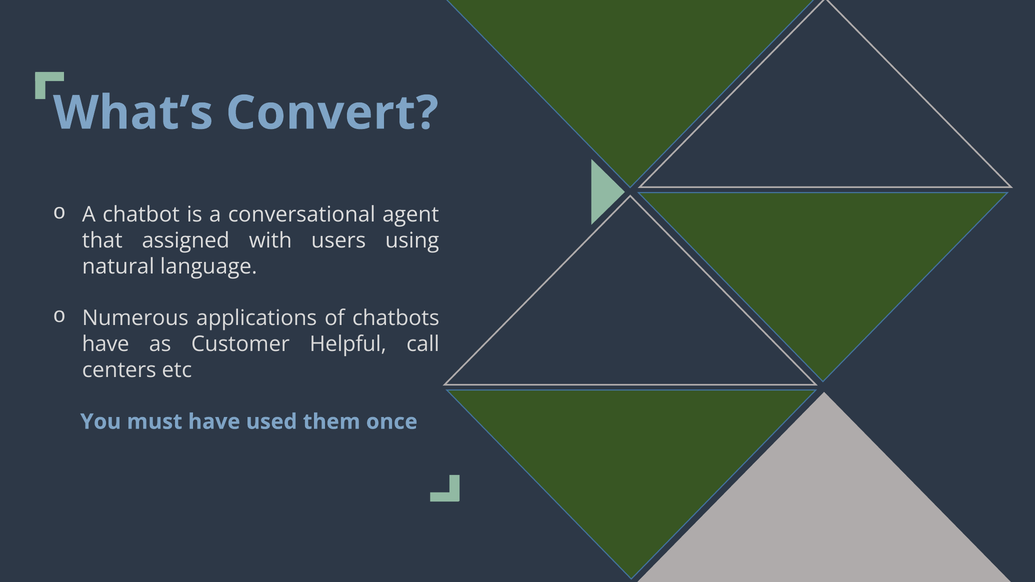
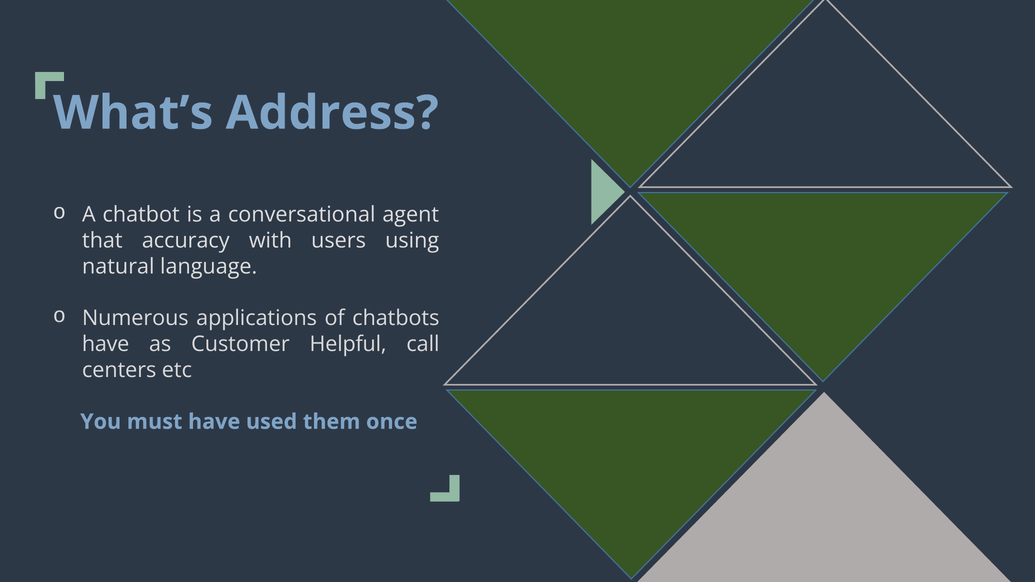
Convert: Convert -> Address
assigned: assigned -> accuracy
